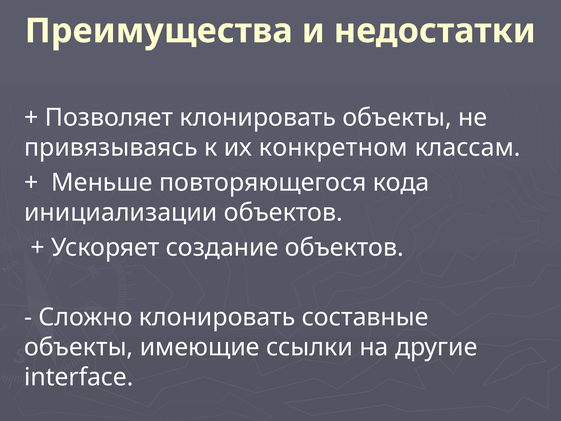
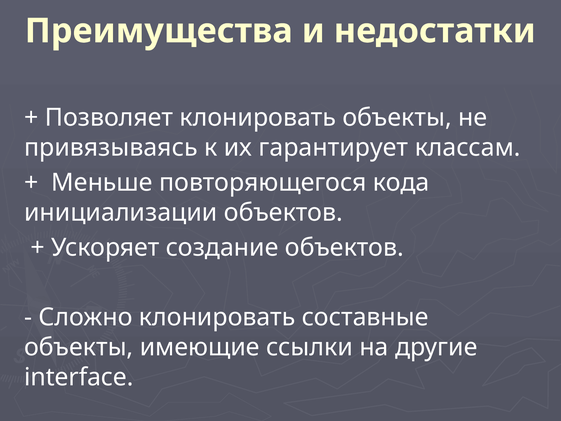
конкретном: конкретном -> гарантирует
